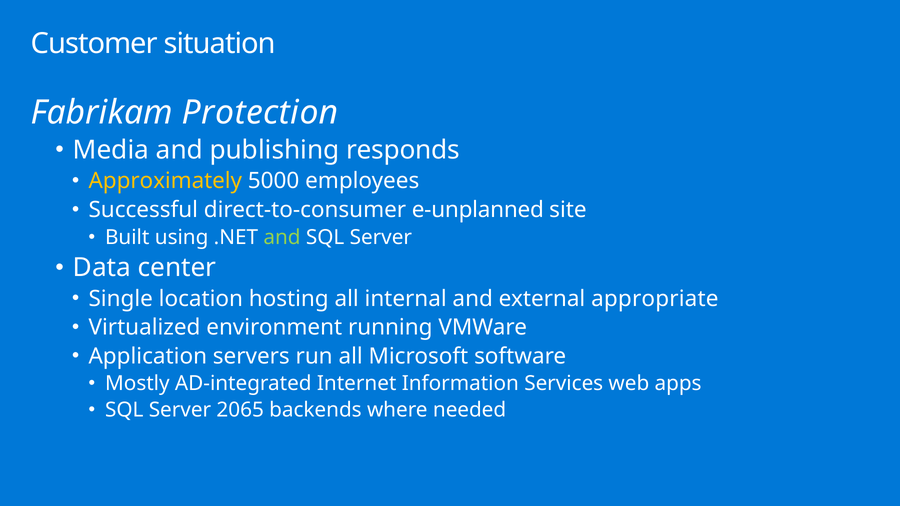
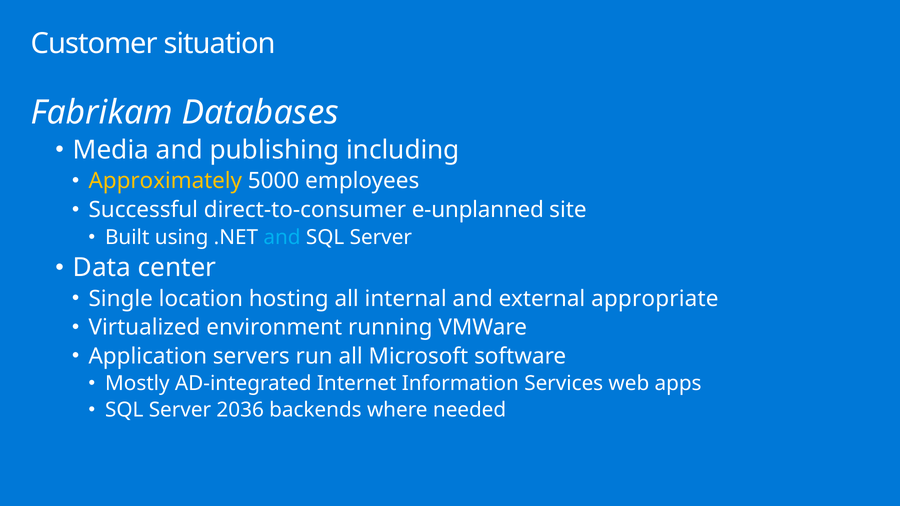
Protection: Protection -> Databases
responds: responds -> including
and at (282, 237) colour: light green -> light blue
2065: 2065 -> 2036
